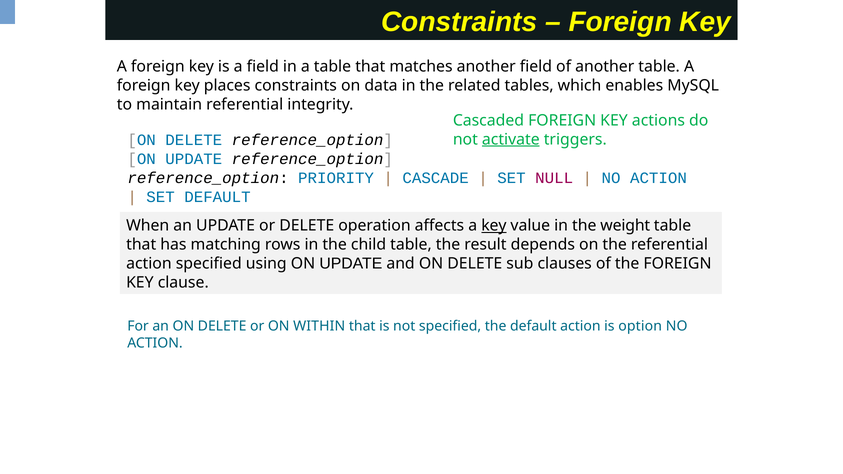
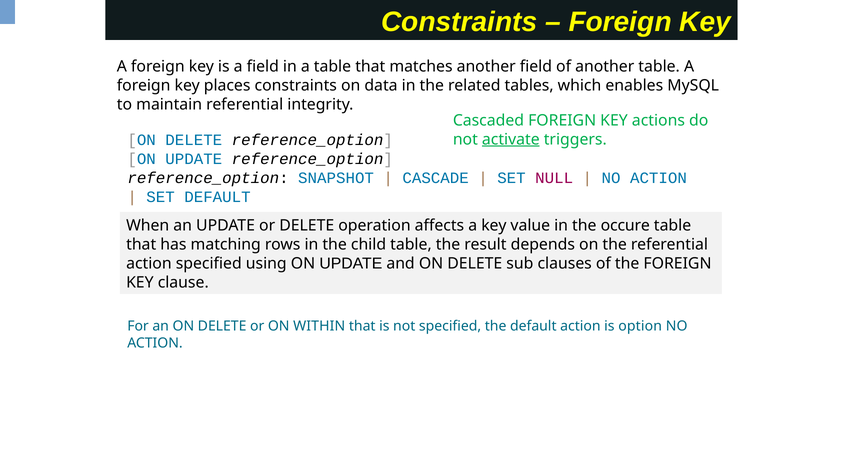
PRIORITY: PRIORITY -> SNAPSHOT
key at (494, 226) underline: present -> none
weight: weight -> occure
